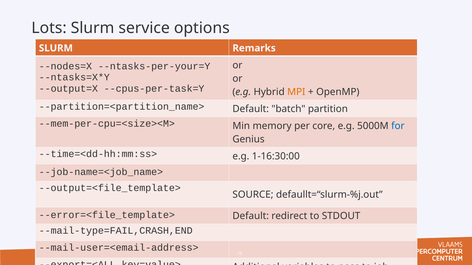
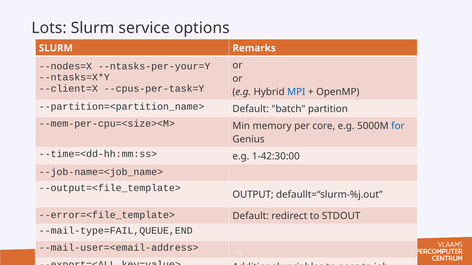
--output=X: --output=X -> --client=X
MPI colour: orange -> blue
1-16:30:00: 1-16:30:00 -> 1-42:30:00
SOURCE: SOURCE -> OUTPUT
--mail-type=FAIL,CRASH,END: --mail-type=FAIL,CRASH,END -> --mail-type=FAIL,QUEUE,END
